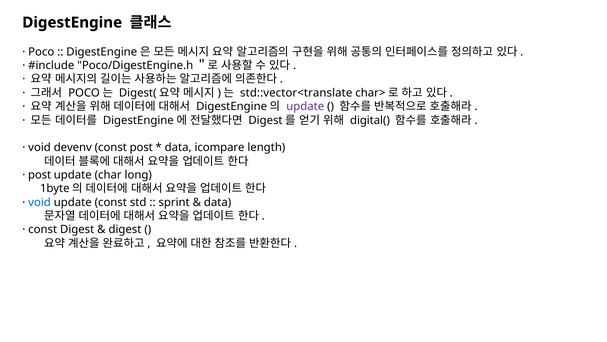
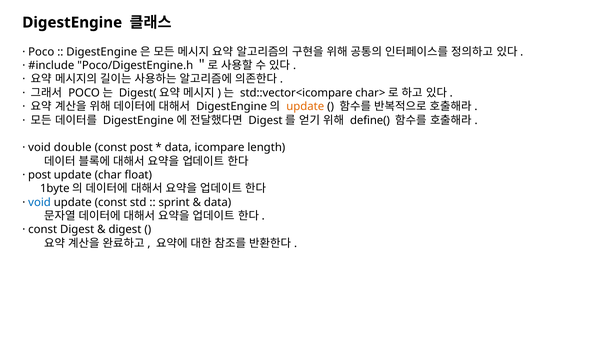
std::vector<translate: std::vector<translate -> std::vector<icompare
update at (305, 106) colour: purple -> orange
digital(: digital( -> define(
devenv: devenv -> double
long: long -> float
